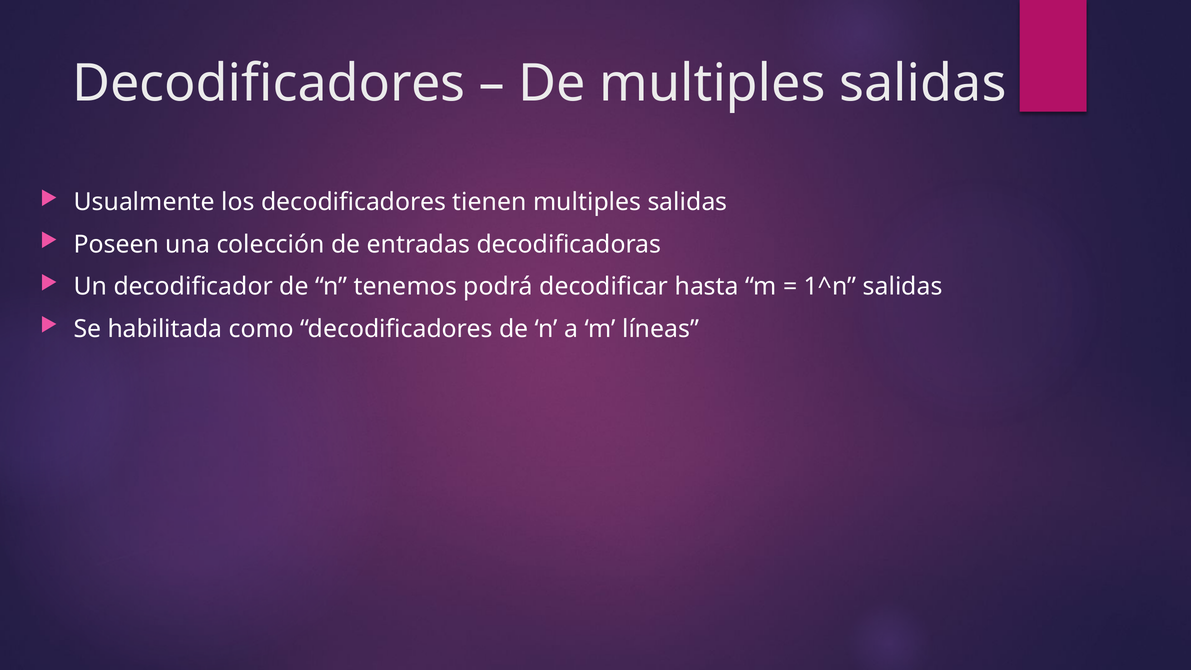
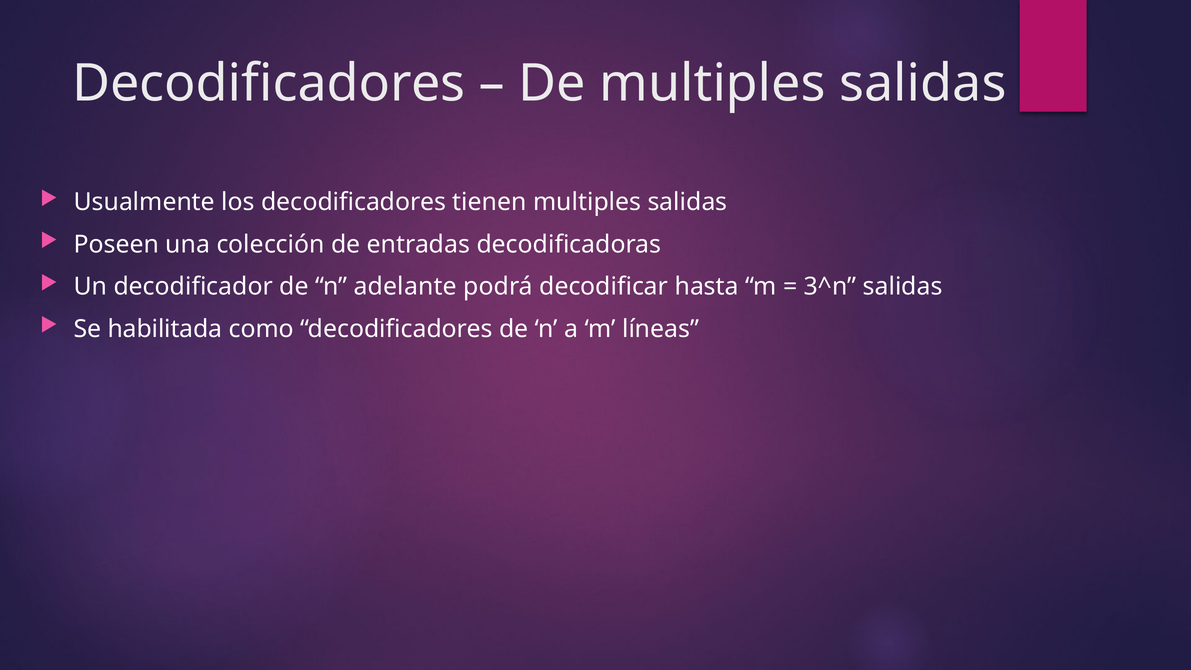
tenemos: tenemos -> adelante
1^n: 1^n -> 3^n
